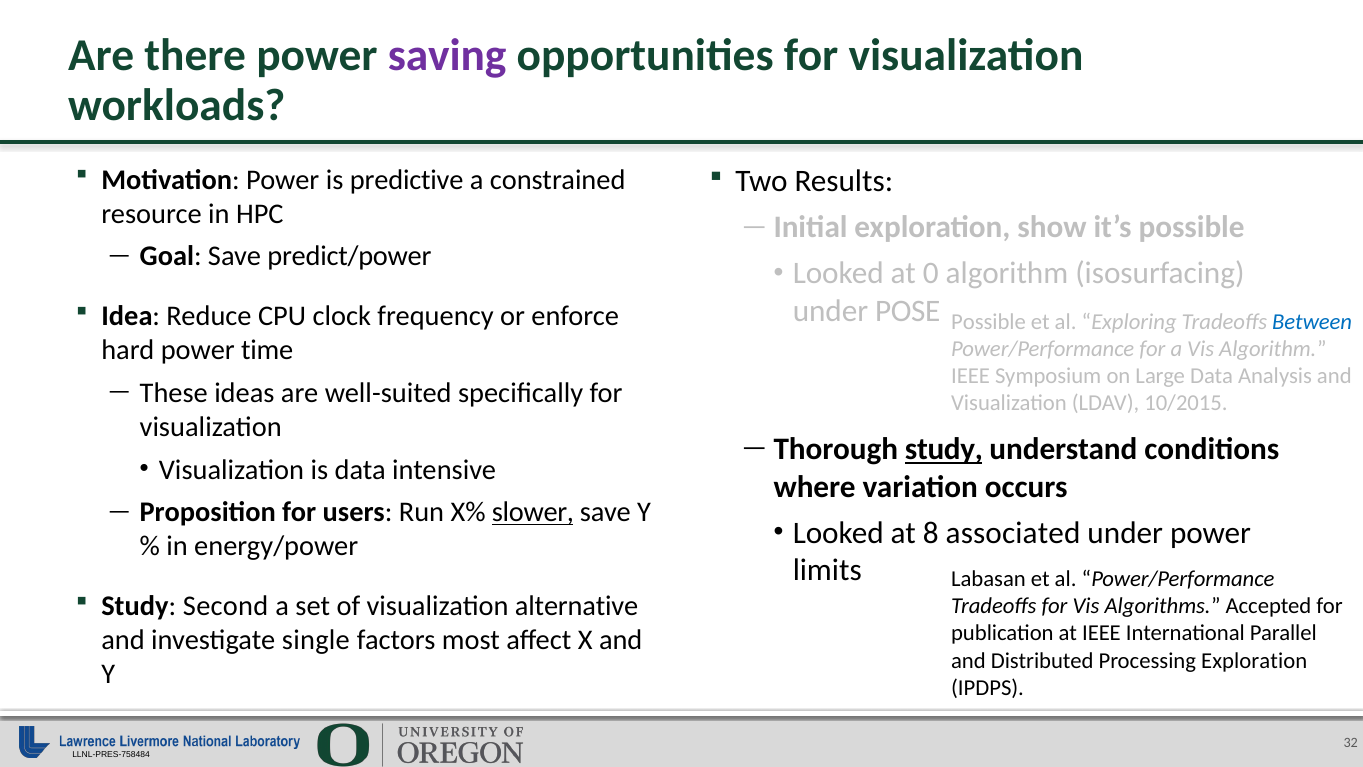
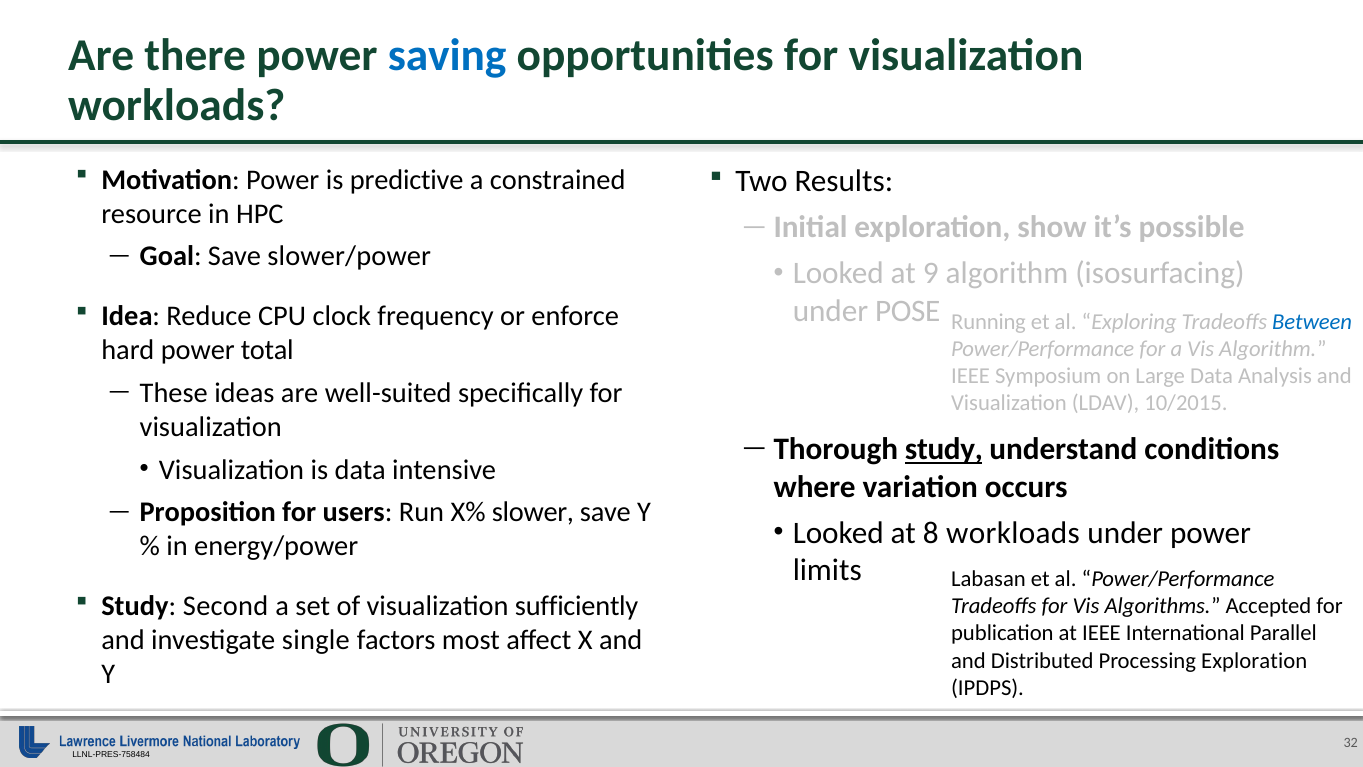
saving colour: purple -> blue
predict/power: predict/power -> slower/power
0: 0 -> 9
Possible at (988, 321): Possible -> Running
time: time -> total
slower underline: present -> none
8 associated: associated -> workloads
alternative: alternative -> sufficiently
